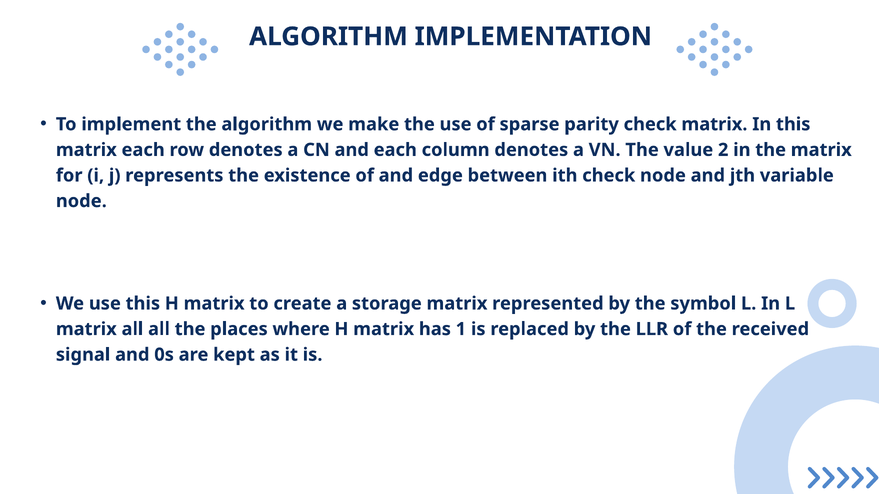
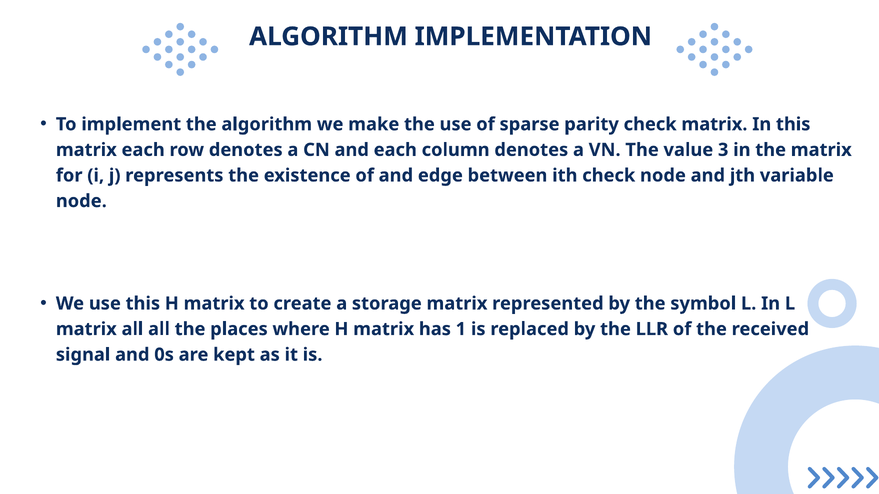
2: 2 -> 3
